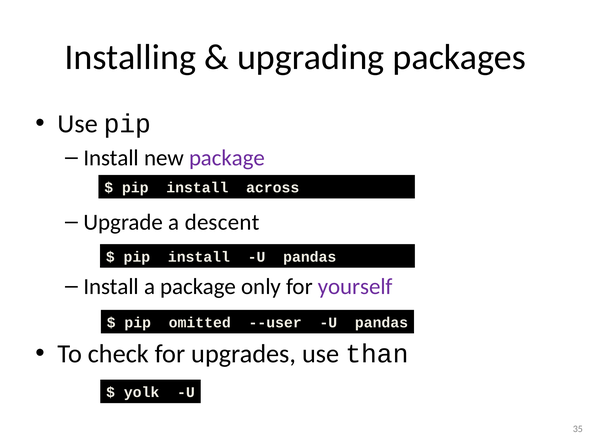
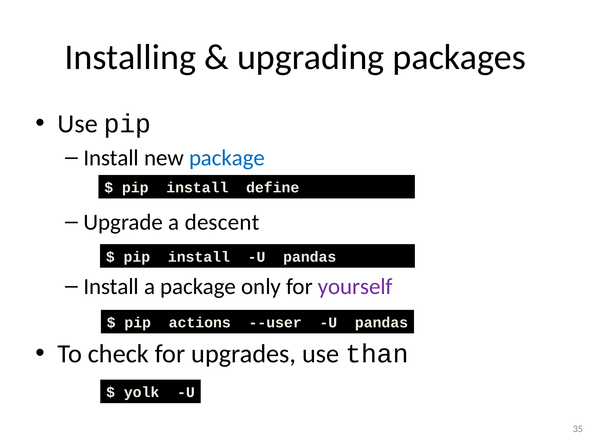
package at (227, 158) colour: purple -> blue
across: across -> define
omitted: omitted -> actions
